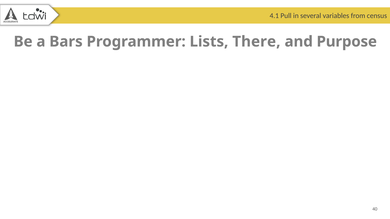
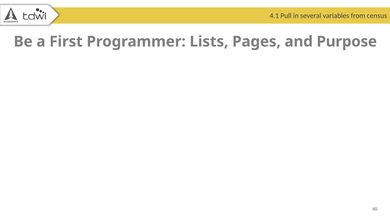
Bars: Bars -> First
There: There -> Pages
